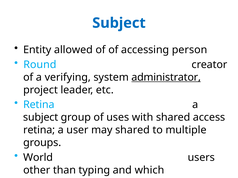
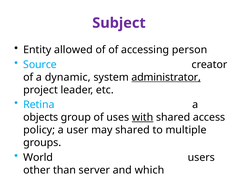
Subject at (119, 23) colour: blue -> purple
Round: Round -> Source
verifying: verifying -> dynamic
subject at (41, 118): subject -> objects
with underline: none -> present
retina at (39, 130): retina -> policy
typing: typing -> server
